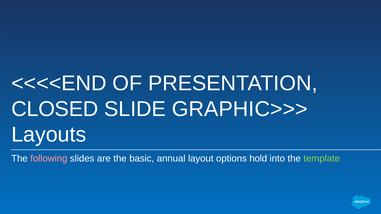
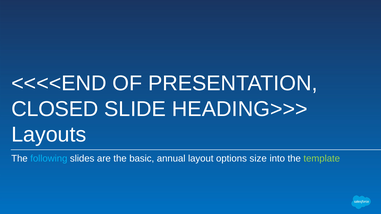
GRAPHIC>>>: GRAPHIC>>> -> HEADING>>>
following colour: pink -> light blue
hold: hold -> size
